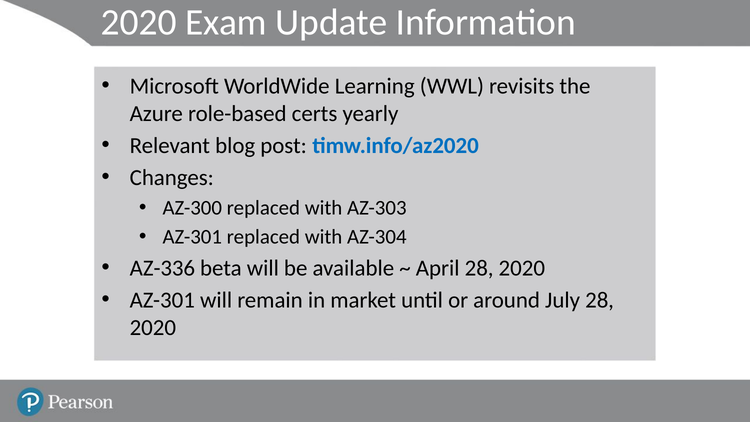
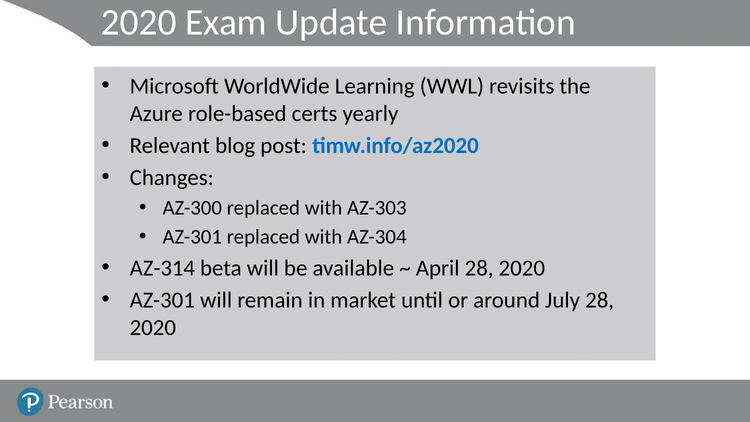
AZ-336: AZ-336 -> AZ-314
